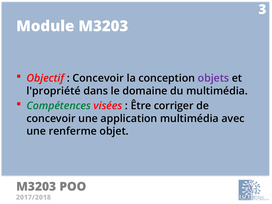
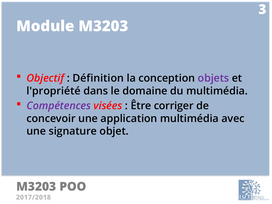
Concevoir at (98, 78): Concevoir -> Définition
Compétences colour: green -> purple
renferme: renferme -> signature
